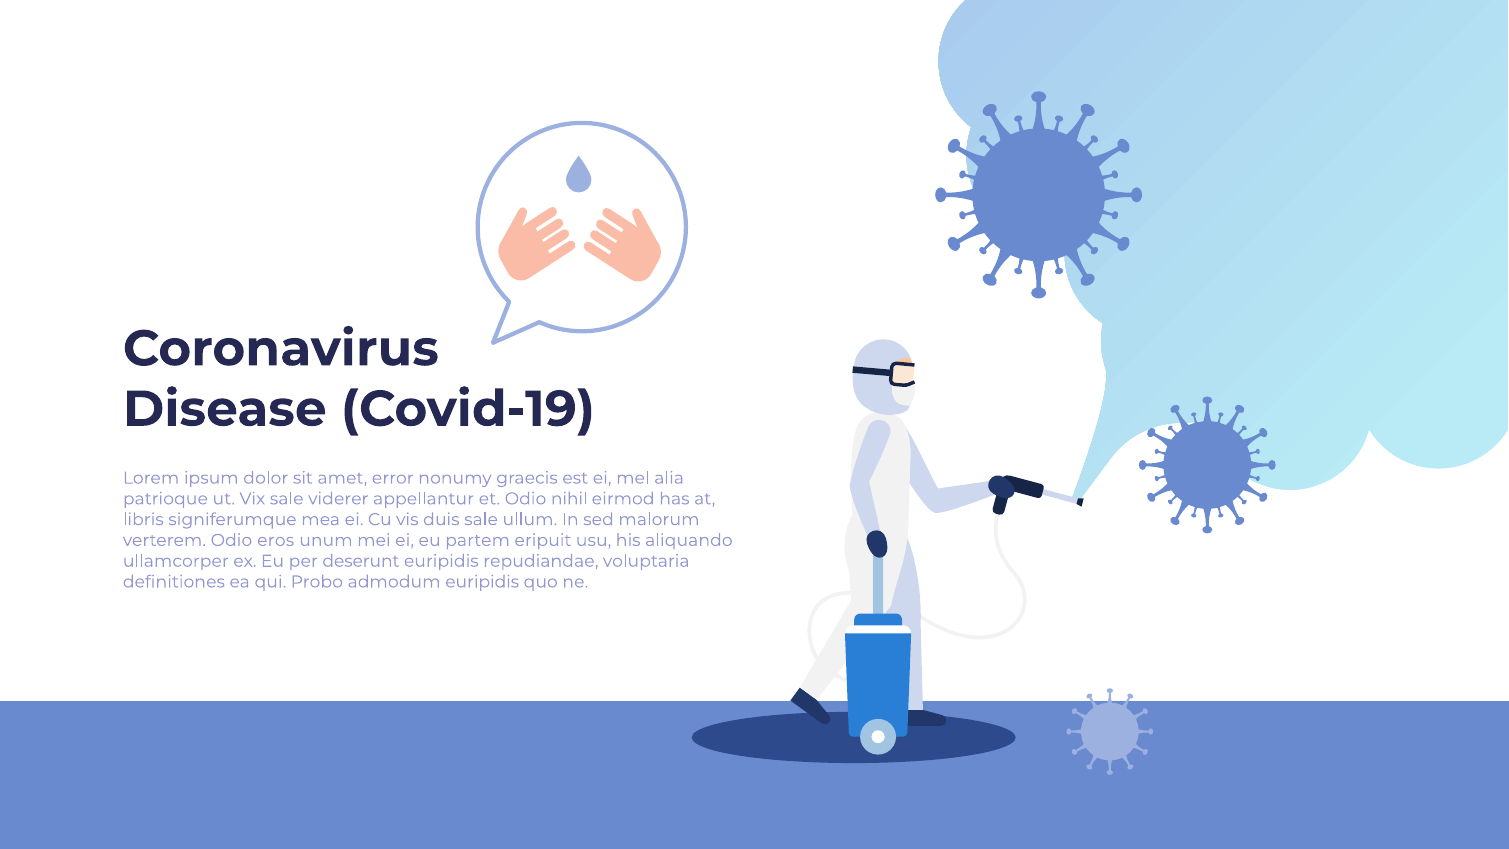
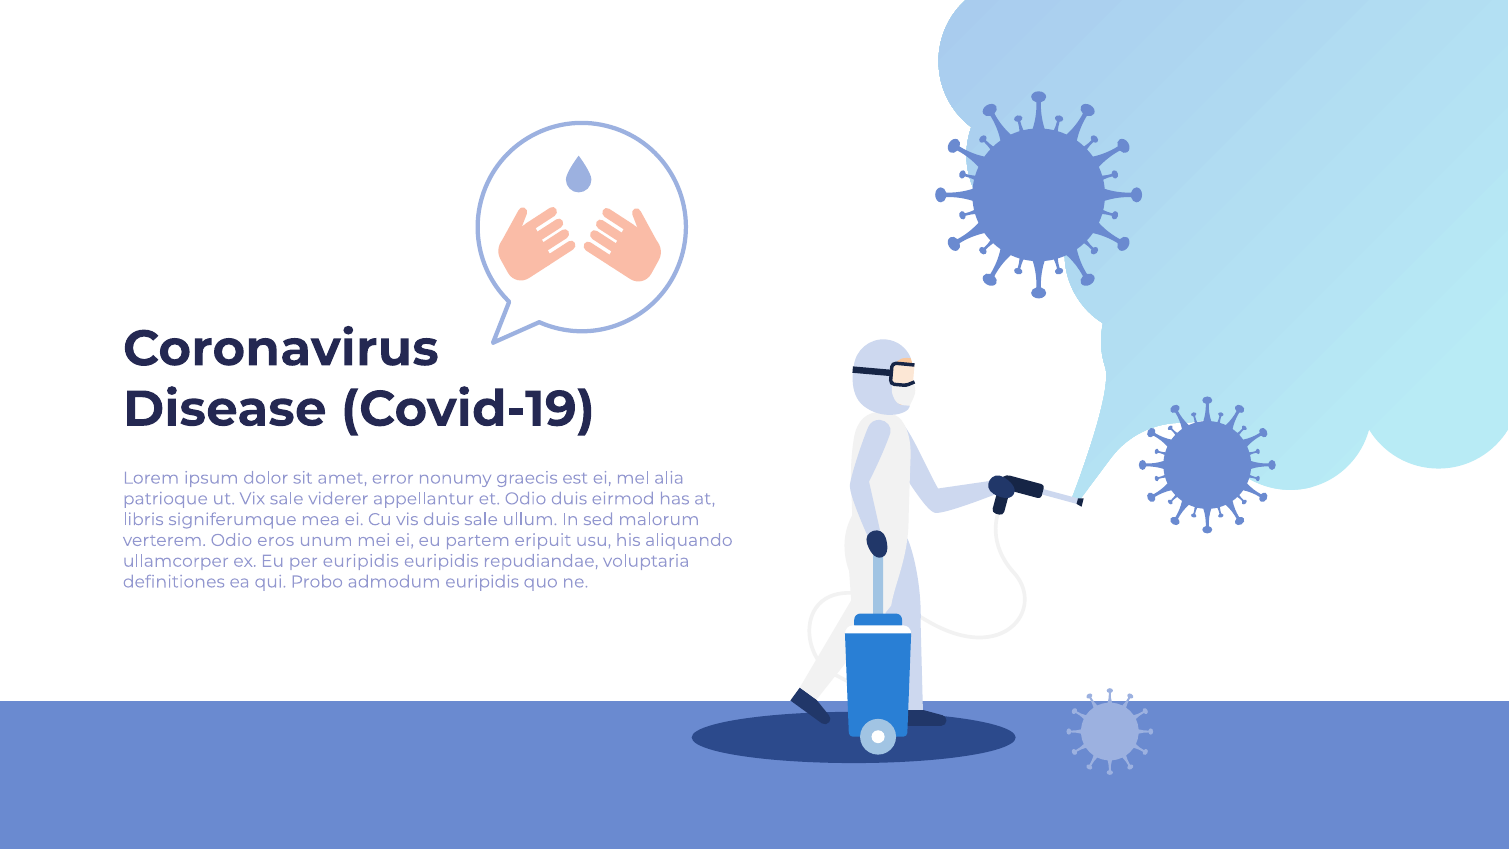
Odio nihil: nihil -> duis
per deserunt: deserunt -> euripidis
